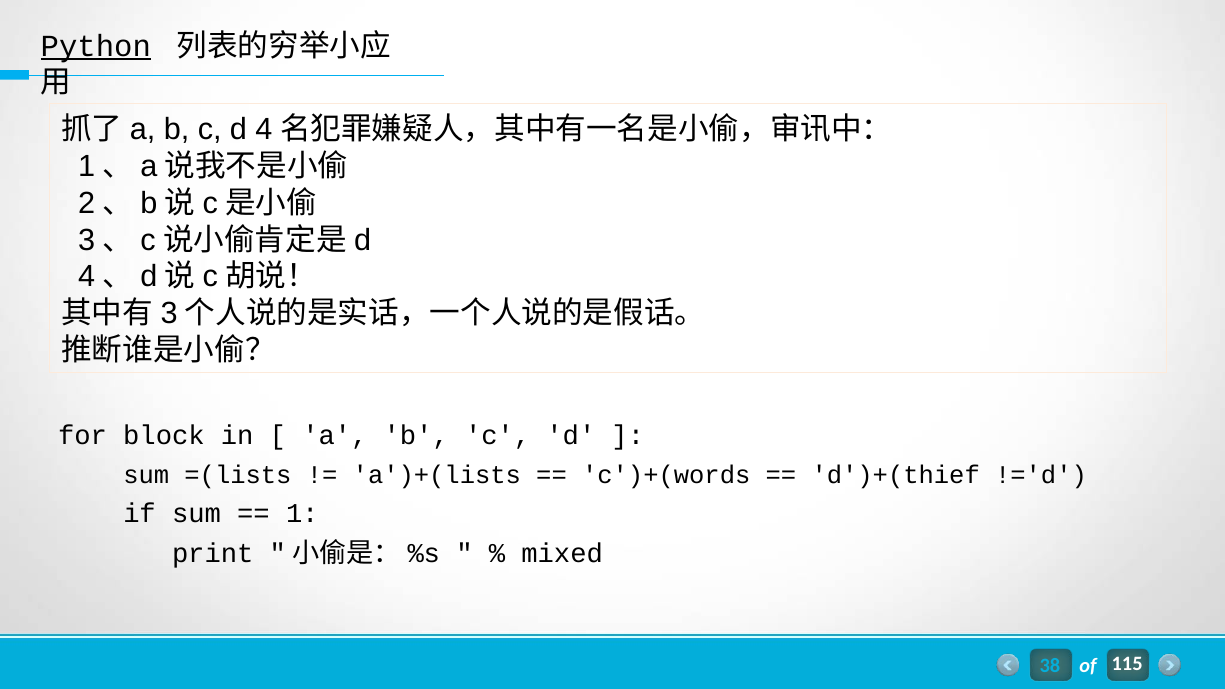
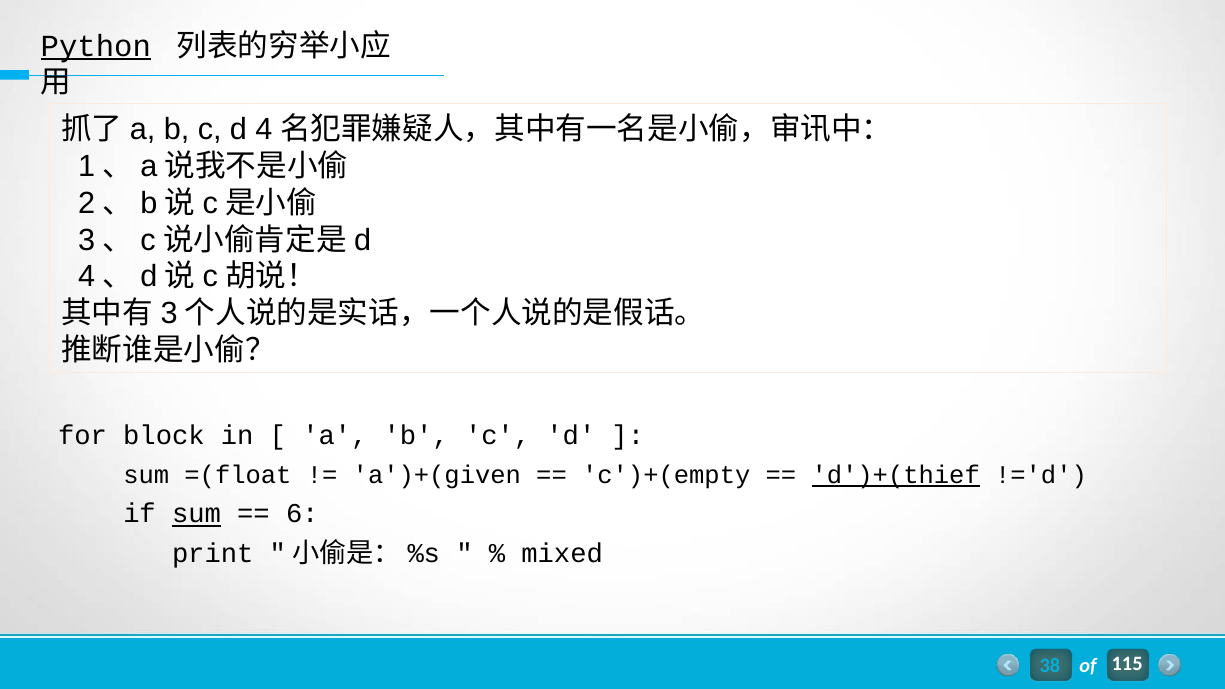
=(lists: =(lists -> =(float
a')+(lists: a')+(lists -> a')+(given
c')+(words: c')+(words -> c')+(empty
d')+(thief underline: none -> present
sum at (196, 514) underline: none -> present
1: 1 -> 6
